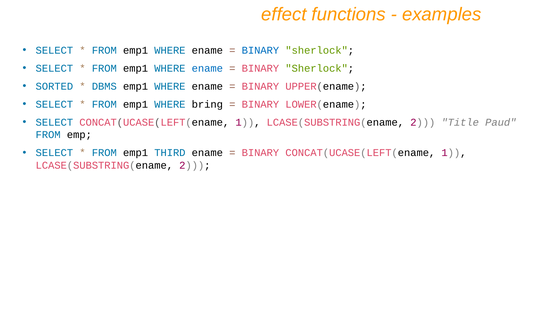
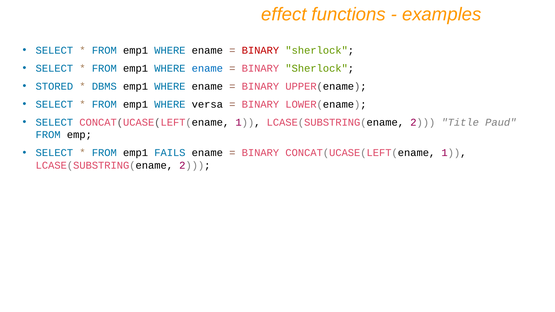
BINARY at (260, 50) colour: blue -> red
SORTED: SORTED -> STORED
bring: bring -> versa
THIRD: THIRD -> FAILS
